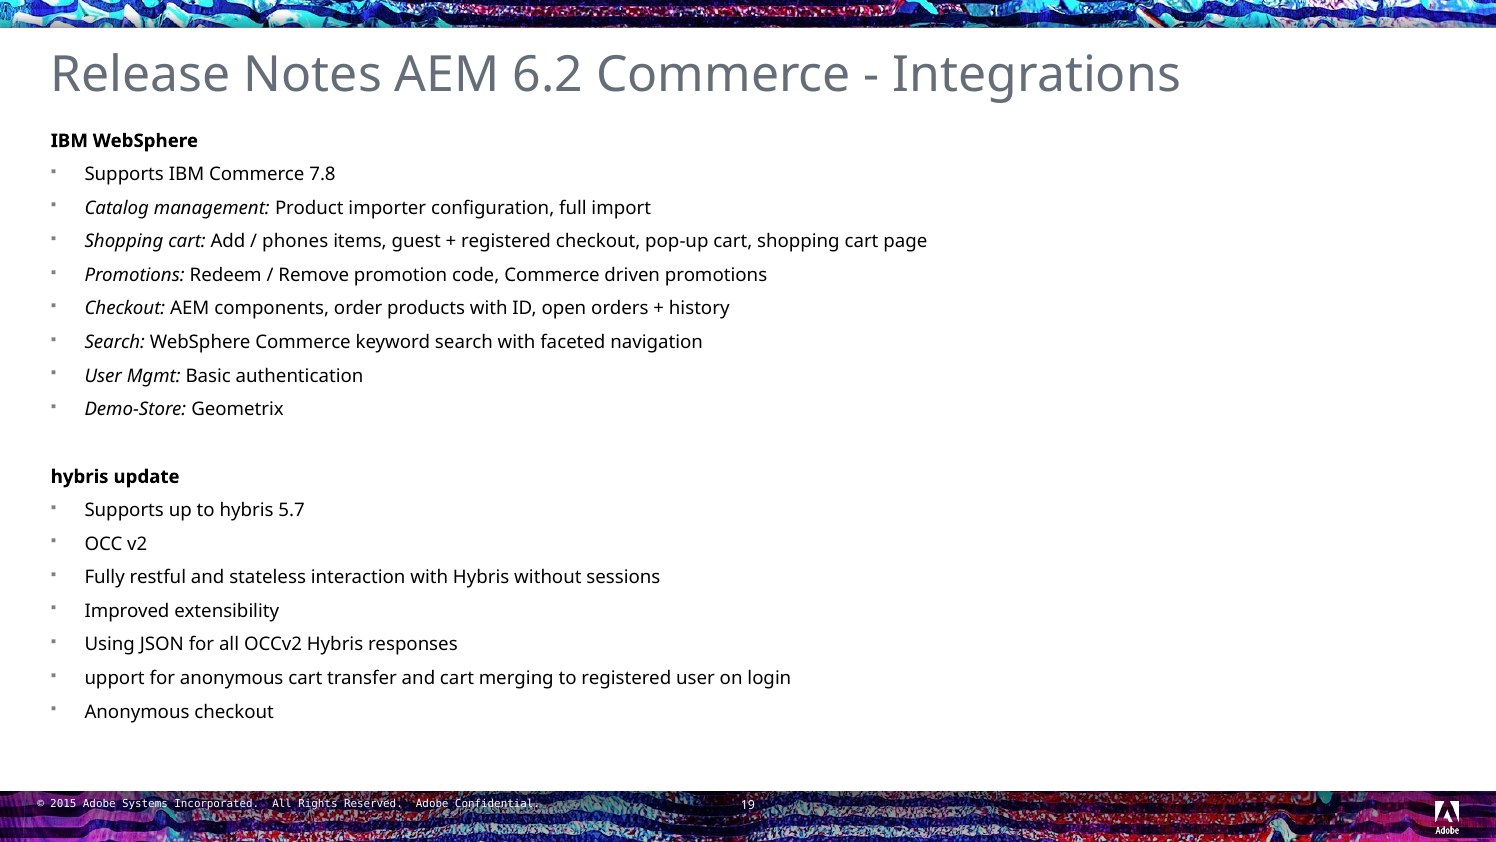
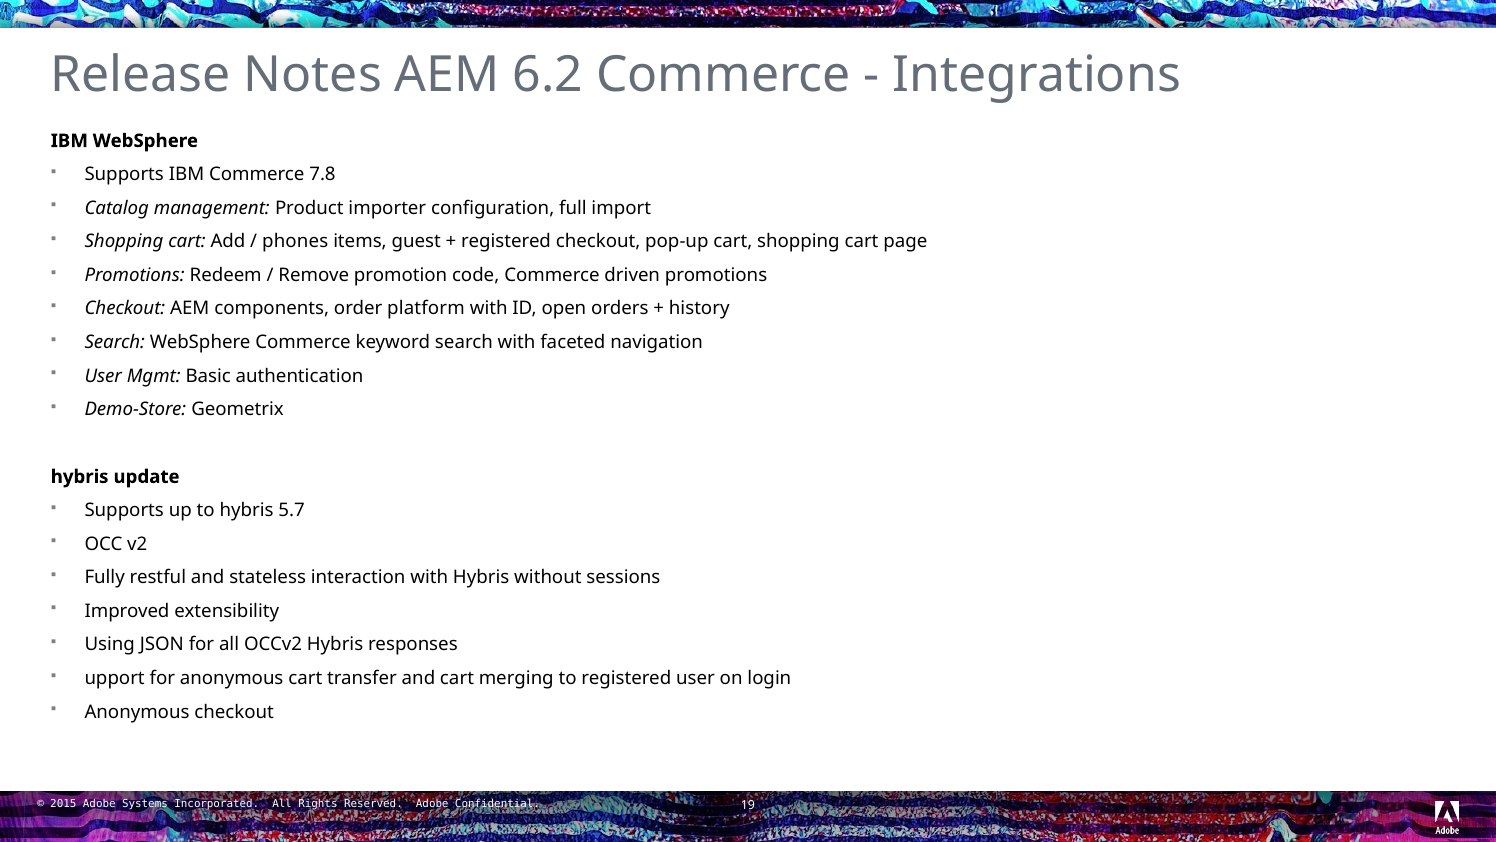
products: products -> platform
